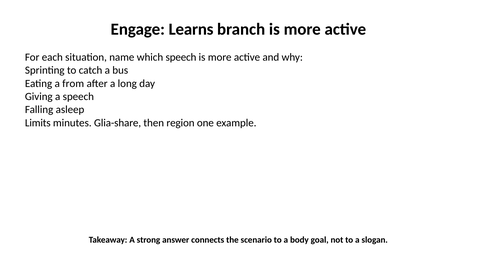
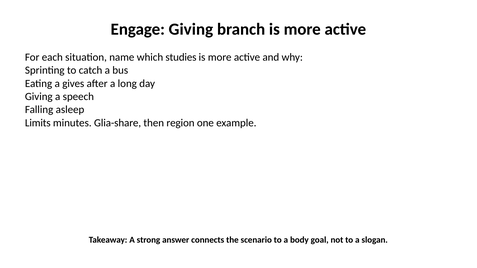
Engage Learns: Learns -> Giving
which speech: speech -> studies
from: from -> gives
